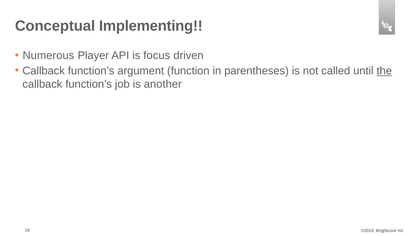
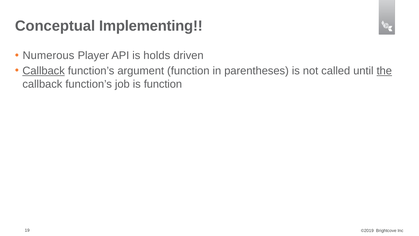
focus: focus -> holds
Callback at (44, 71) underline: none -> present
is another: another -> function
